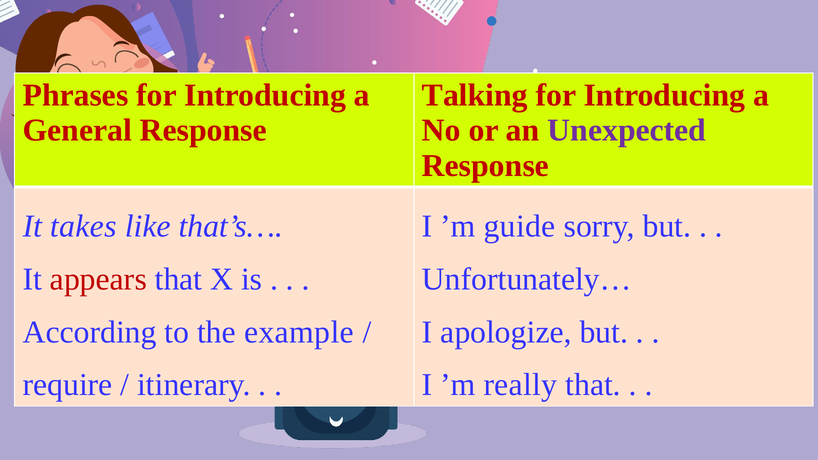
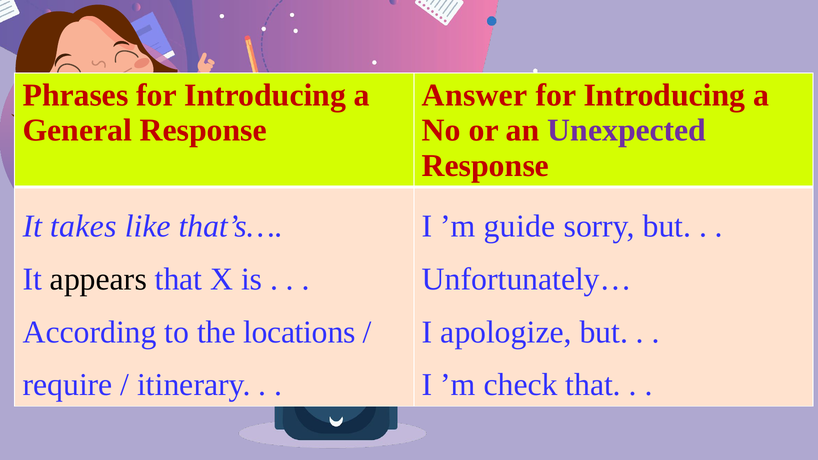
Talking: Talking -> Answer
appears colour: red -> black
example: example -> locations
really: really -> check
